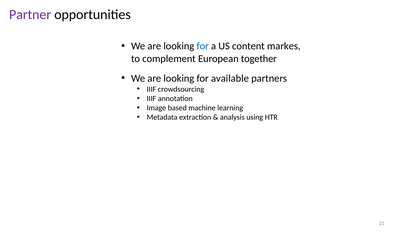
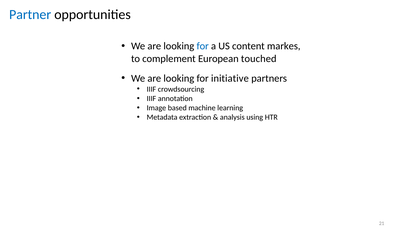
Partner colour: purple -> blue
together: together -> touched
available: available -> initiative
